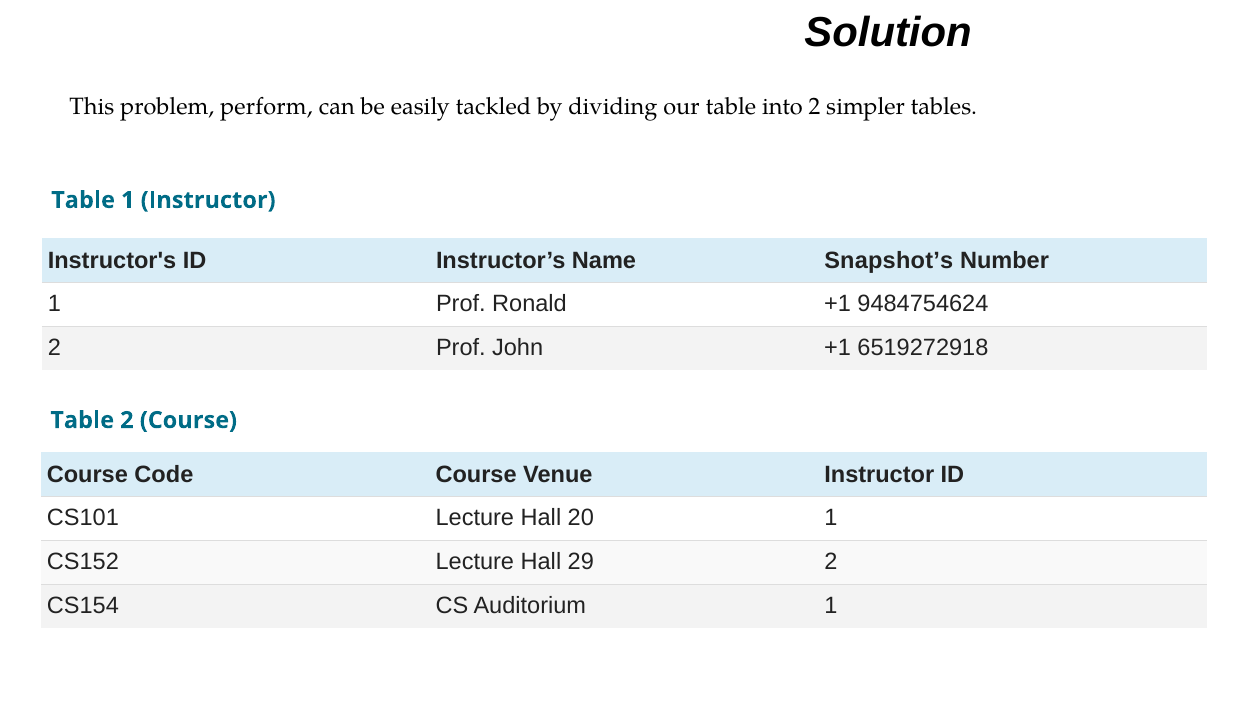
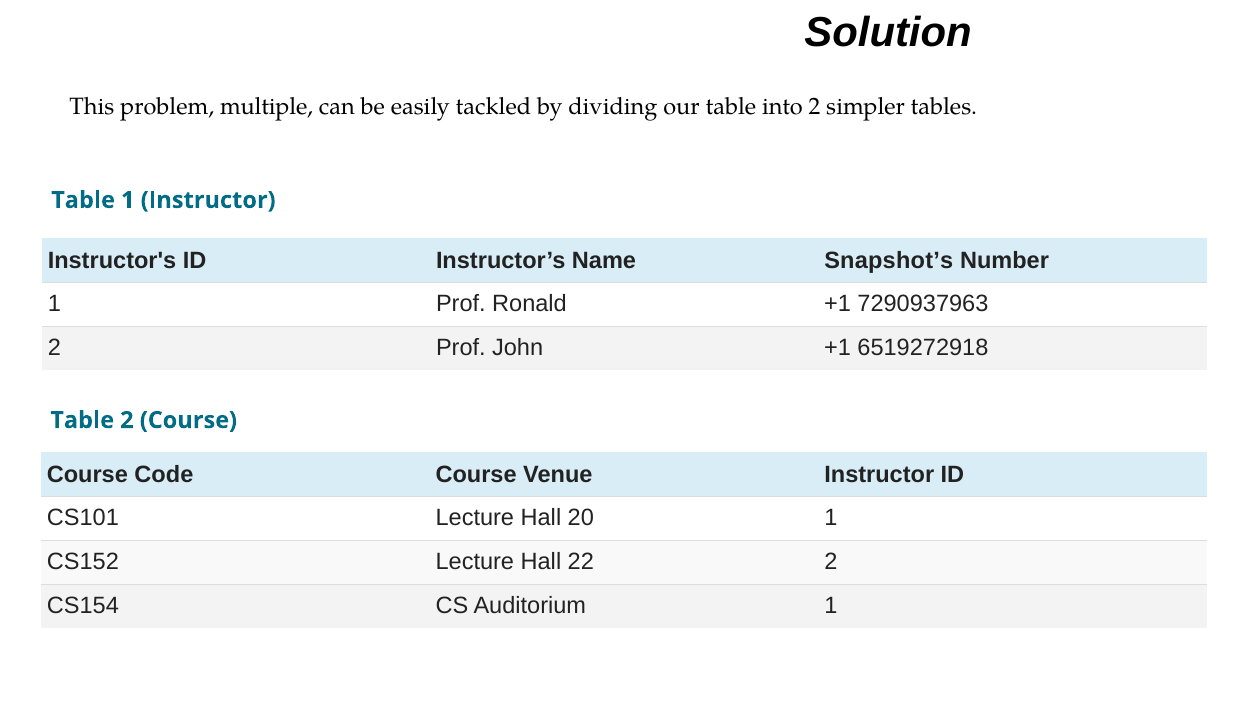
perform: perform -> multiple
9484754624: 9484754624 -> 7290937963
29: 29 -> 22
